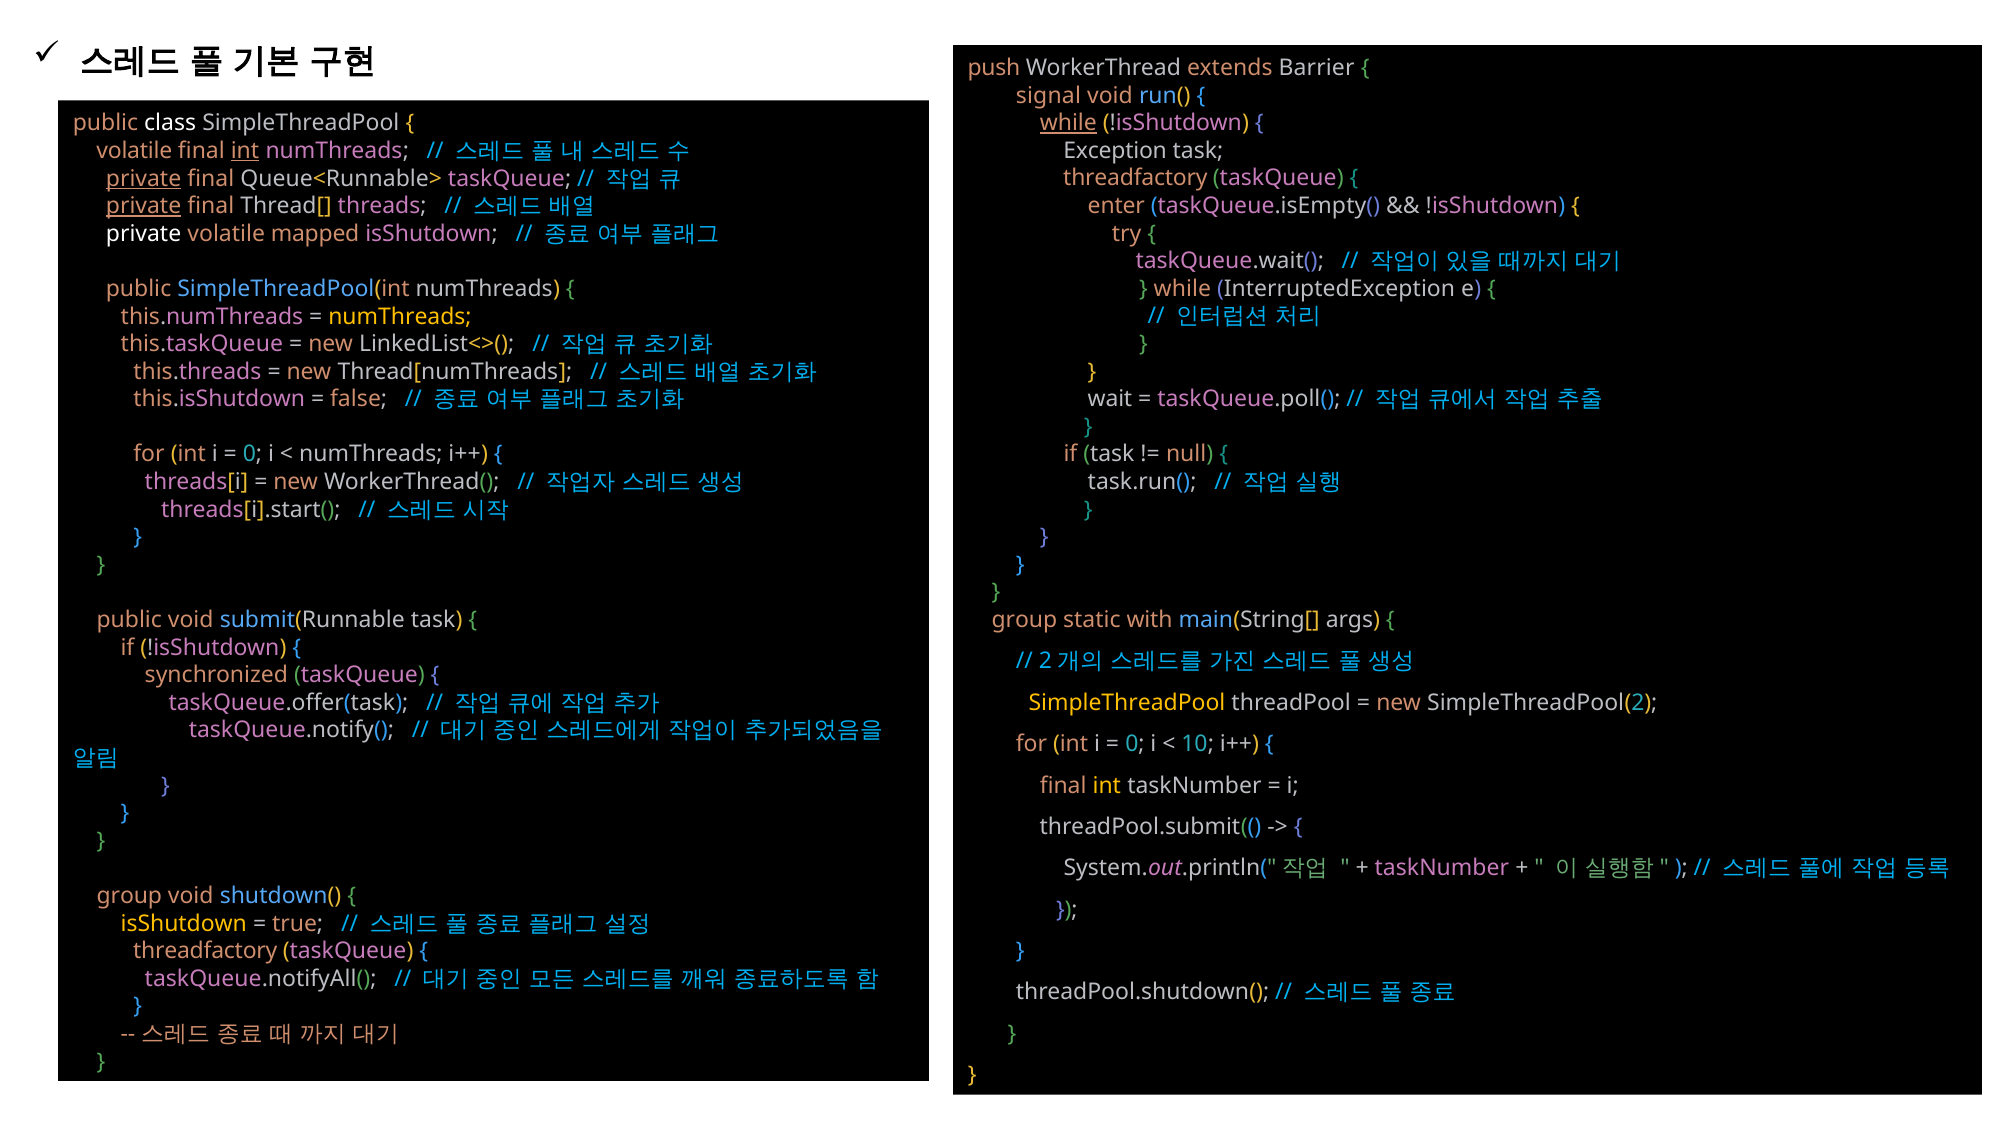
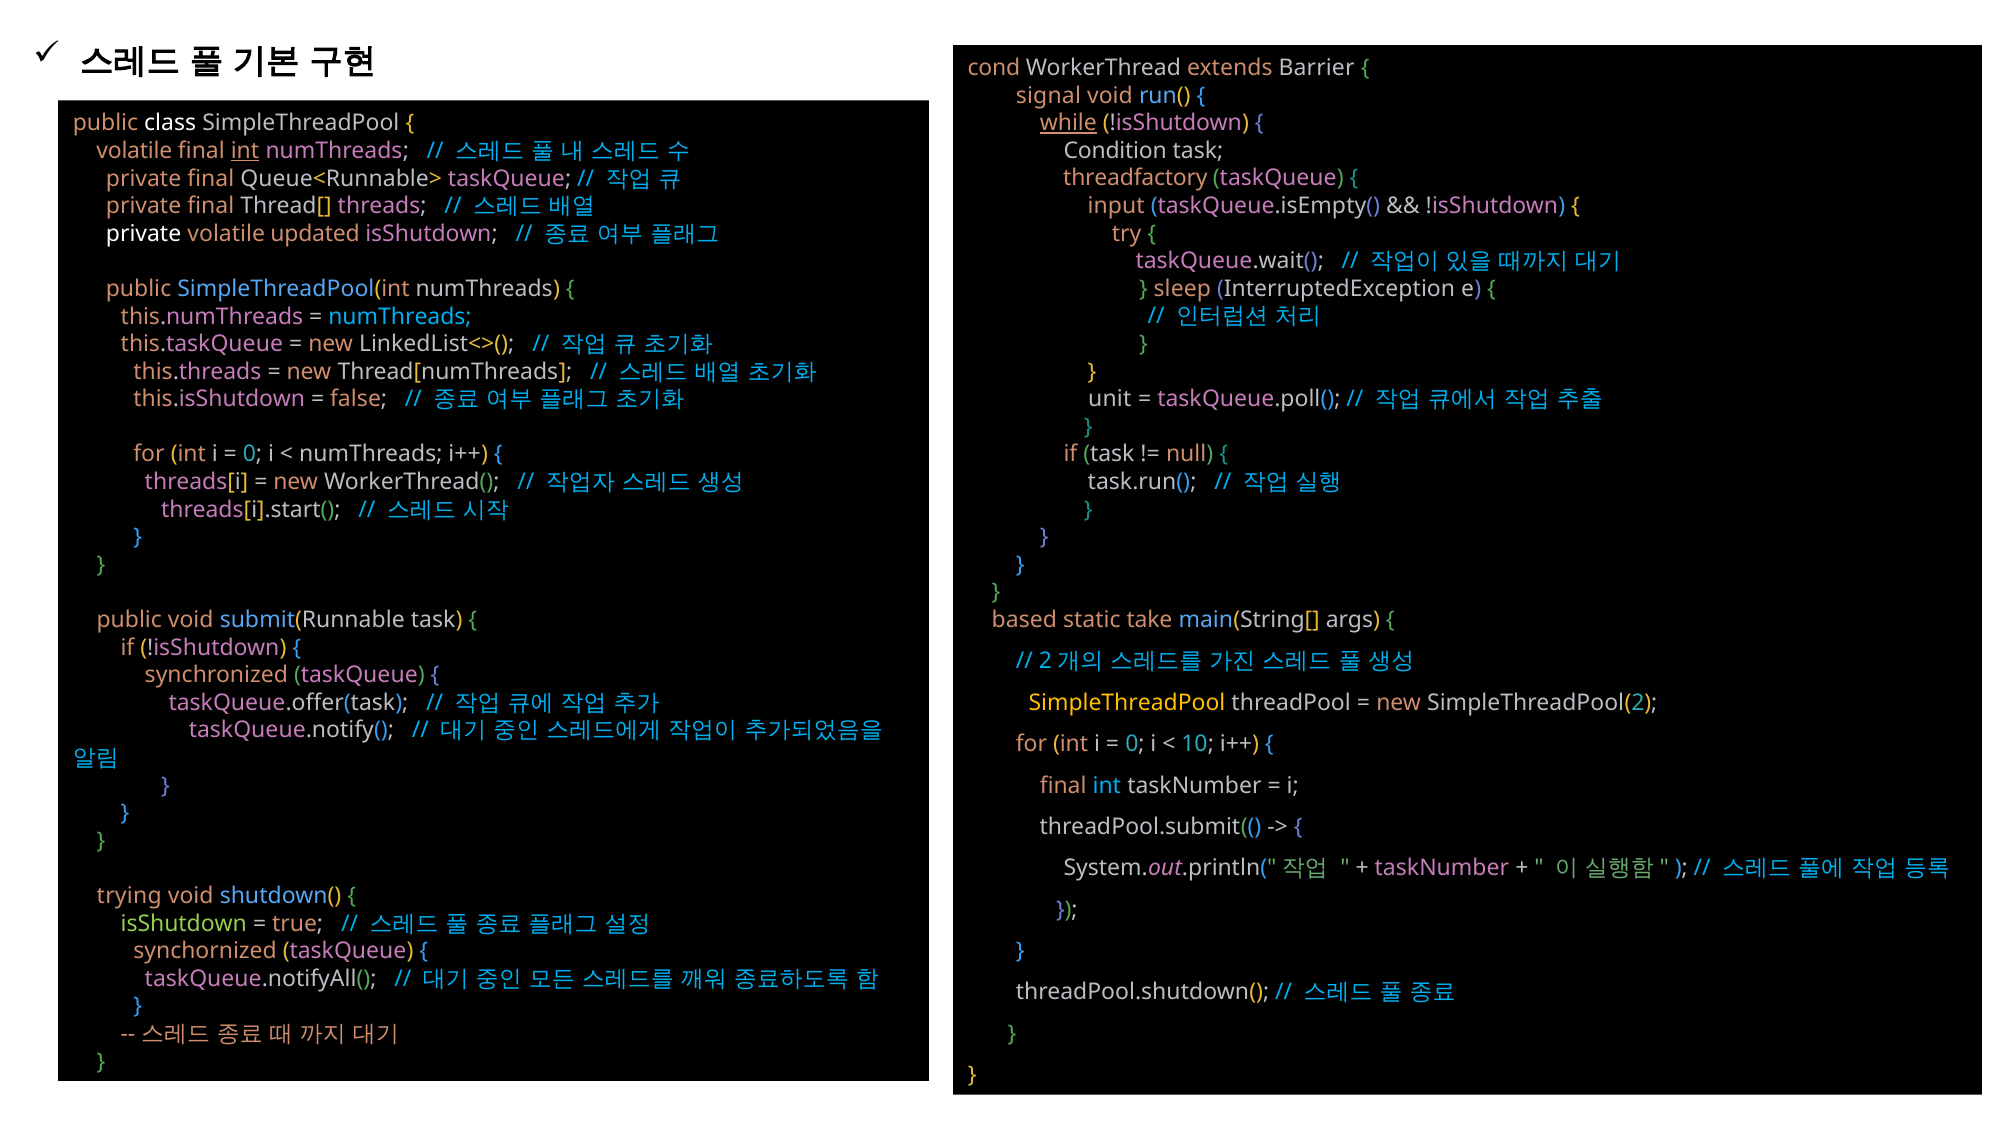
push: push -> cond
Exception: Exception -> Condition
private at (144, 178) underline: present -> none
private at (144, 206) underline: present -> none
enter: enter -> input
mapped: mapped -> updated
while at (1182, 289): while -> sleep
numThreads at (400, 316) colour: yellow -> light blue
wait: wait -> unit
group at (1024, 620): group -> based
with: with -> take
int at (1107, 785) colour: yellow -> light blue
group at (129, 896): group -> trying
isShutdown at (184, 923) colour: yellow -> light green
threadfactory at (205, 951): threadfactory -> synchornized
